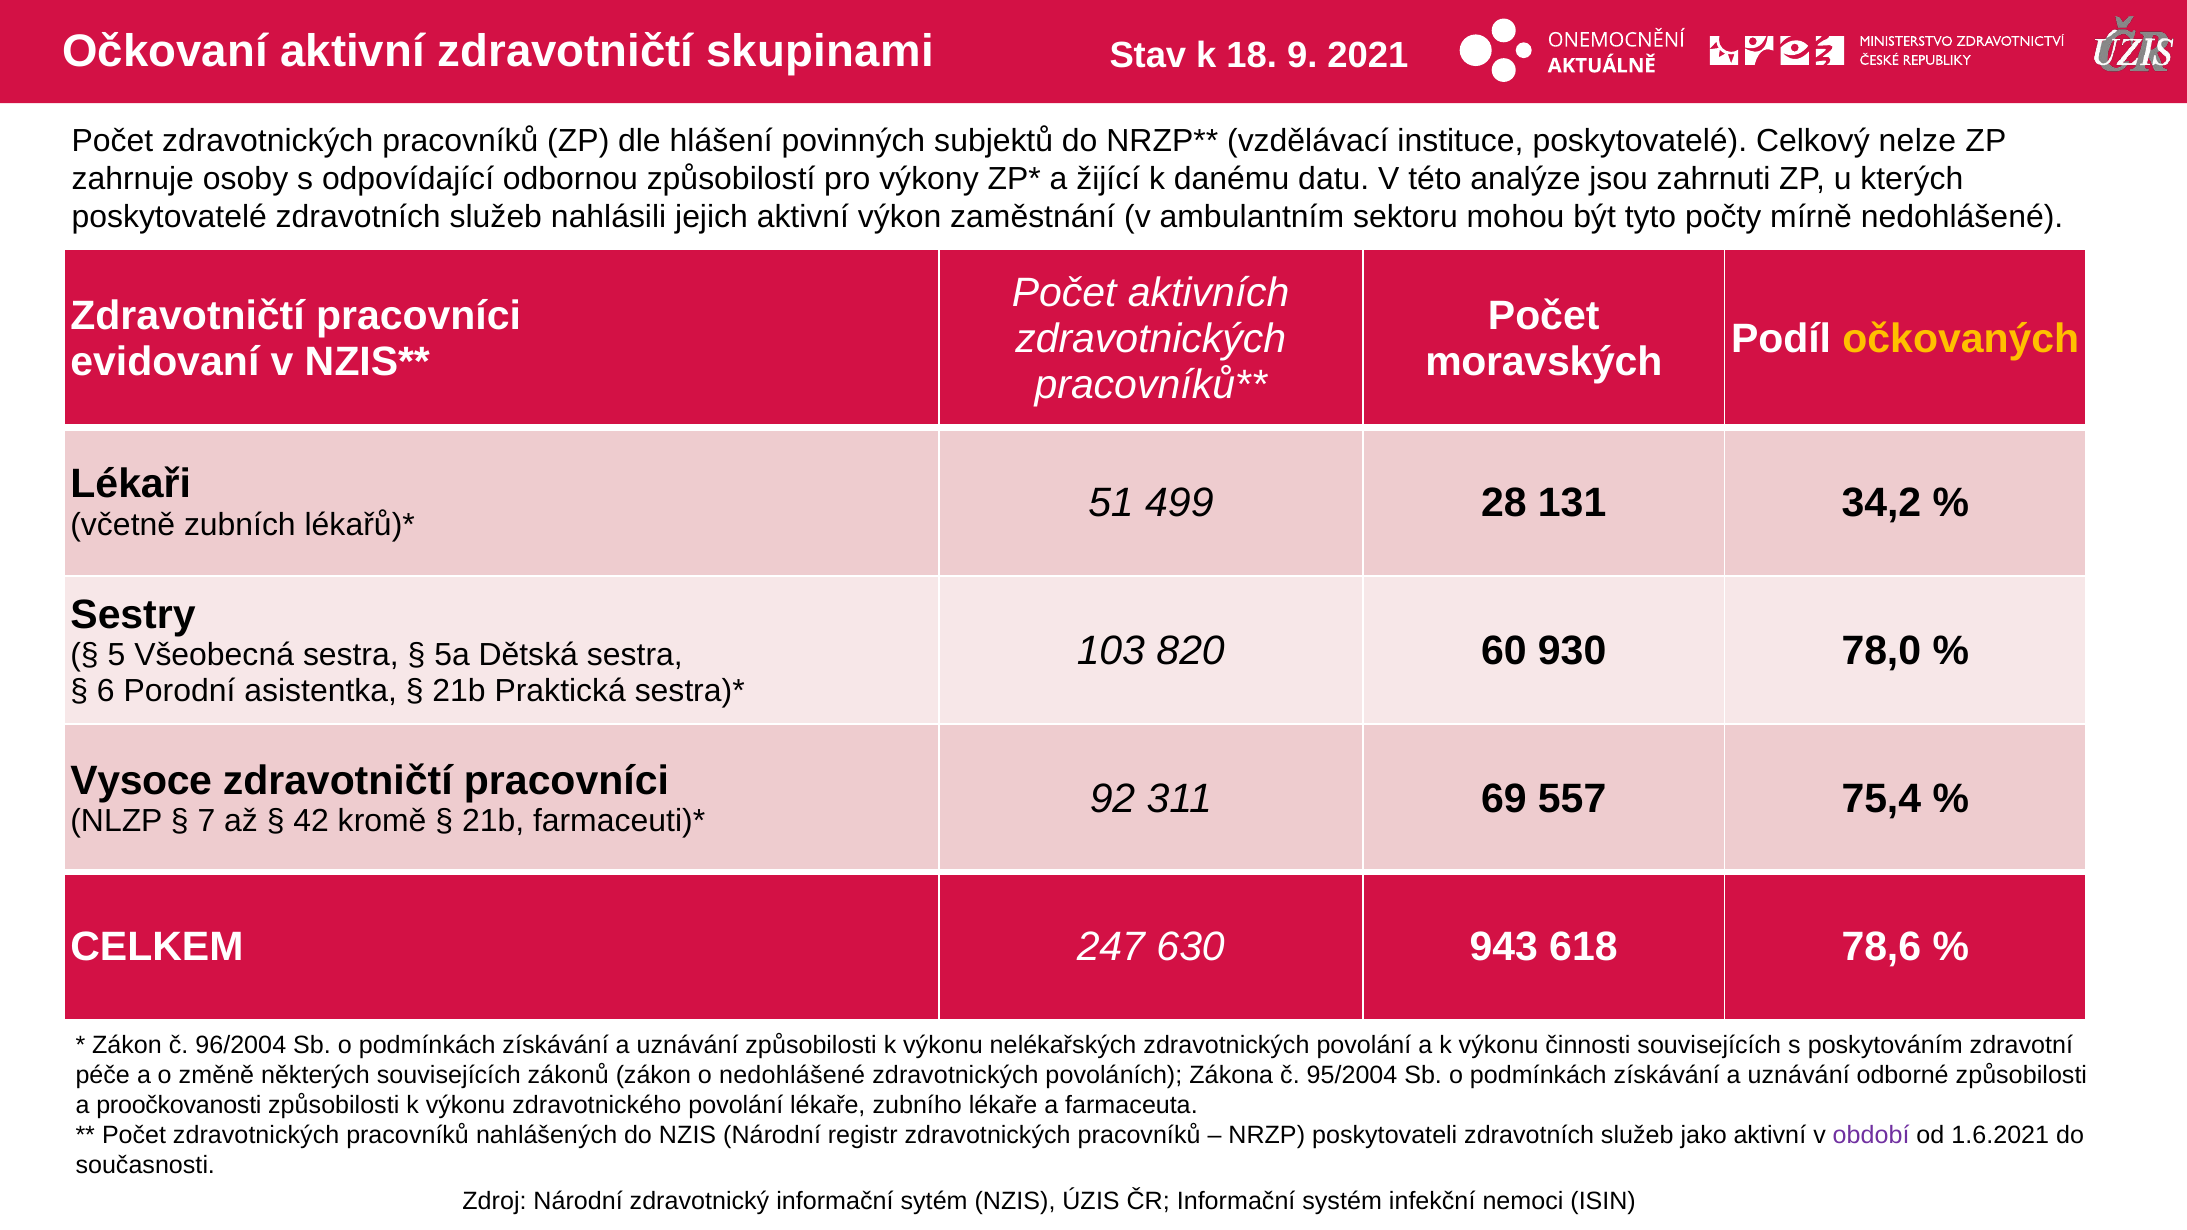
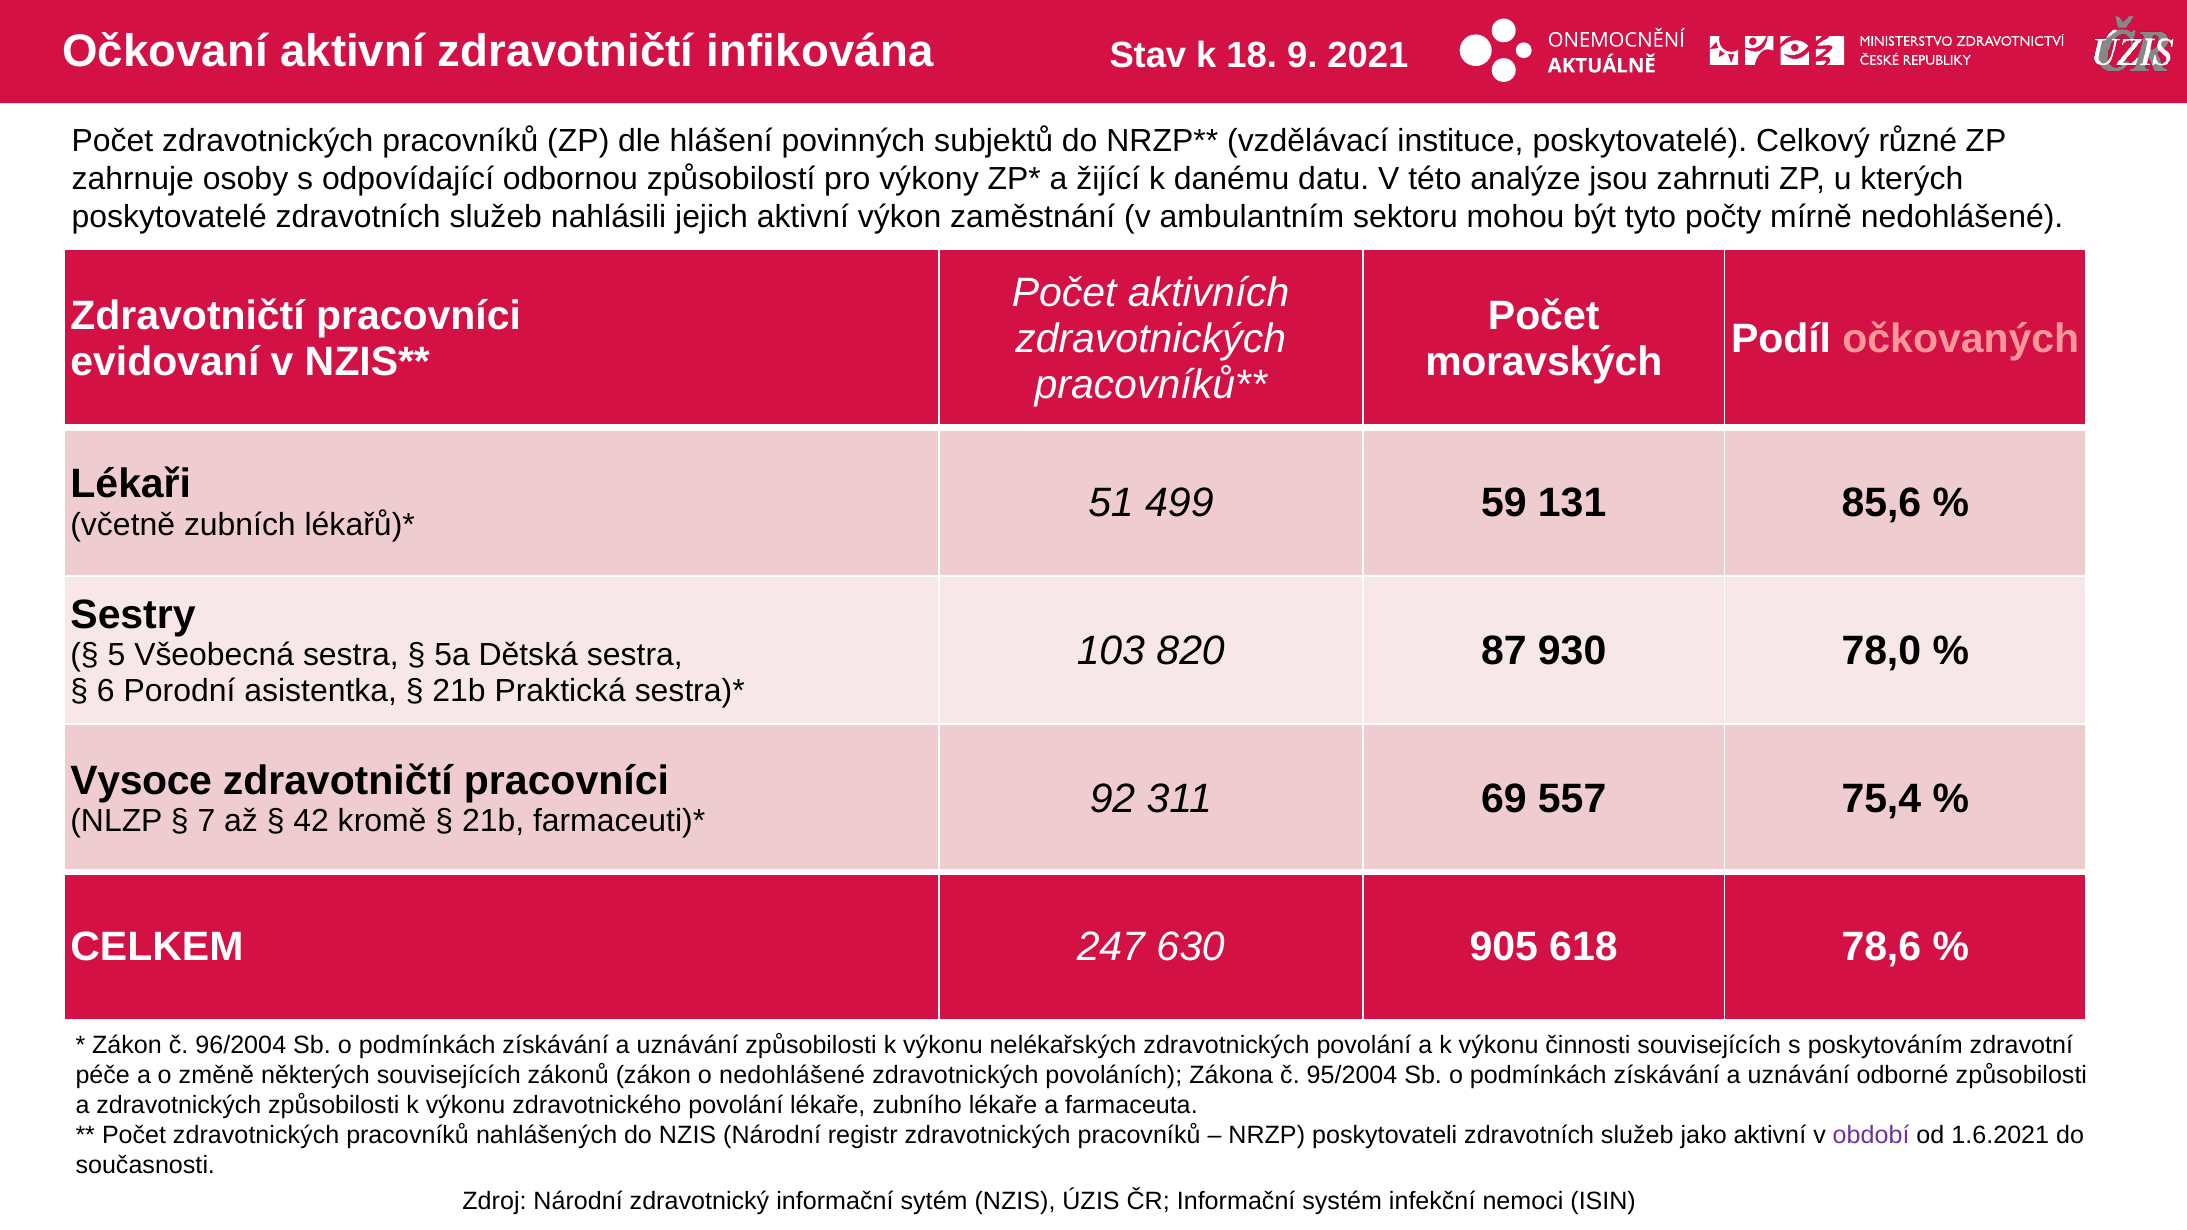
skupinami: skupinami -> infikována
nelze: nelze -> různé
očkovaných colour: yellow -> pink
28: 28 -> 59
34,2: 34,2 -> 85,6
60: 60 -> 87
943: 943 -> 905
a proočkovanosti: proočkovanosti -> zdravotnických
